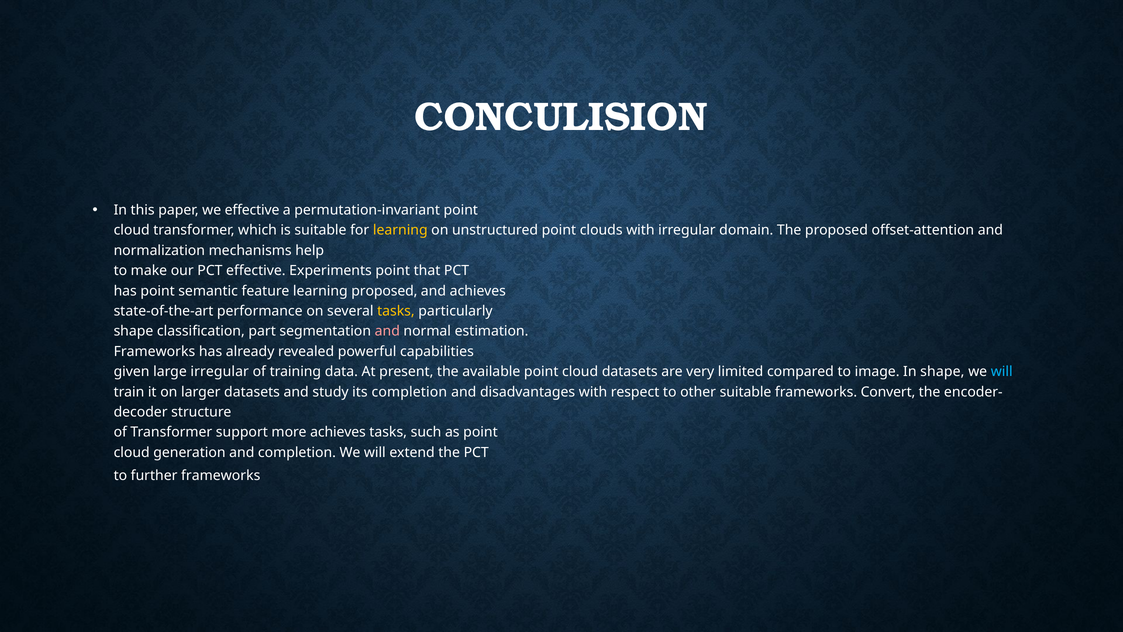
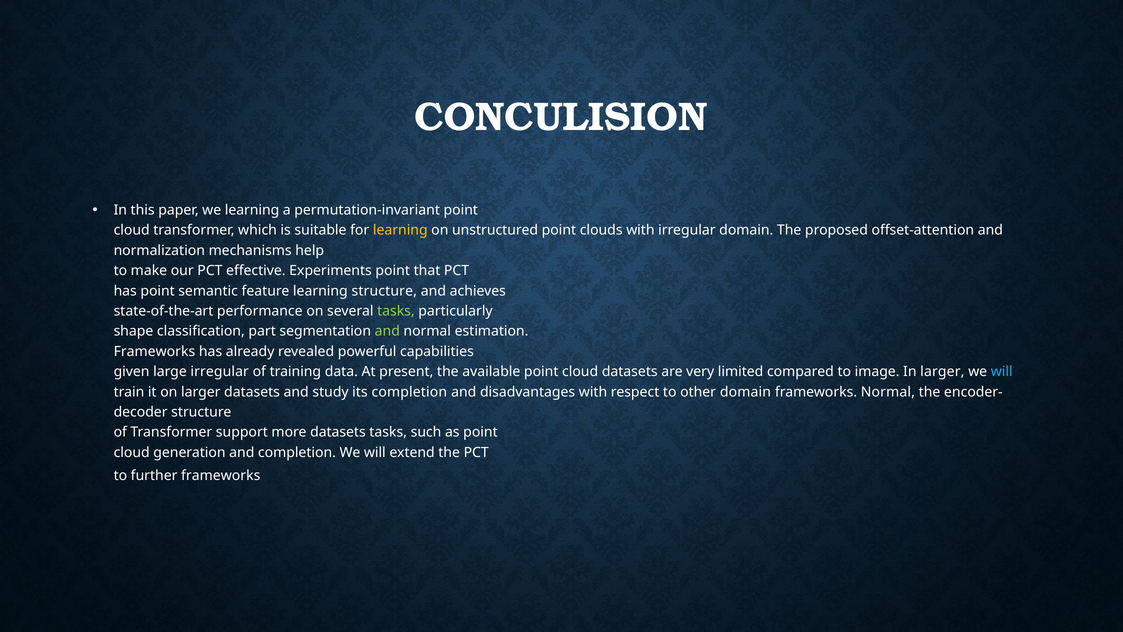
we effective: effective -> learning
learning proposed: proposed -> structure
tasks at (396, 311) colour: yellow -> light green
and at (387, 331) colour: pink -> light green
In shape: shape -> larger
other suitable: suitable -> domain
frameworks Convert: Convert -> Normal
more achieves: achieves -> datasets
